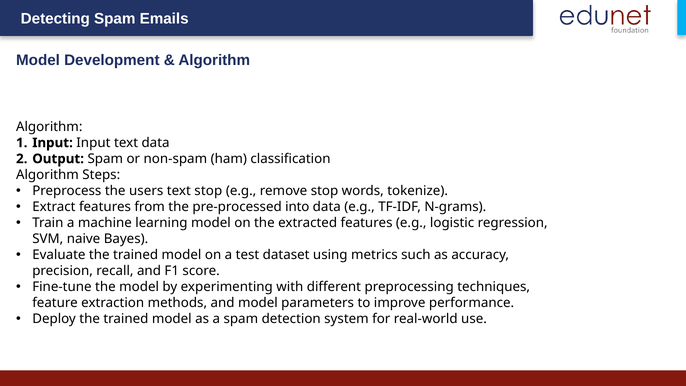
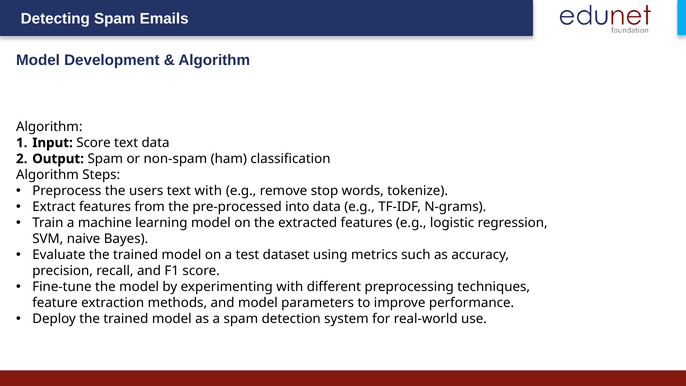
Input Input: Input -> Score
text stop: stop -> with
